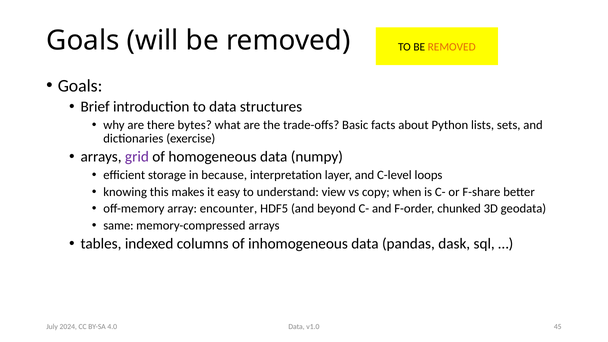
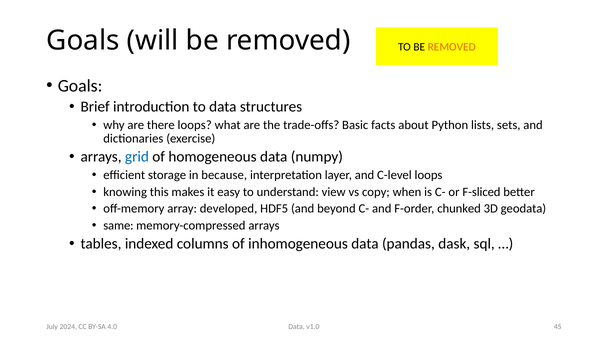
there bytes: bytes -> loops
grid colour: purple -> blue
F-share: F-share -> F-sliced
encounter: encounter -> developed
